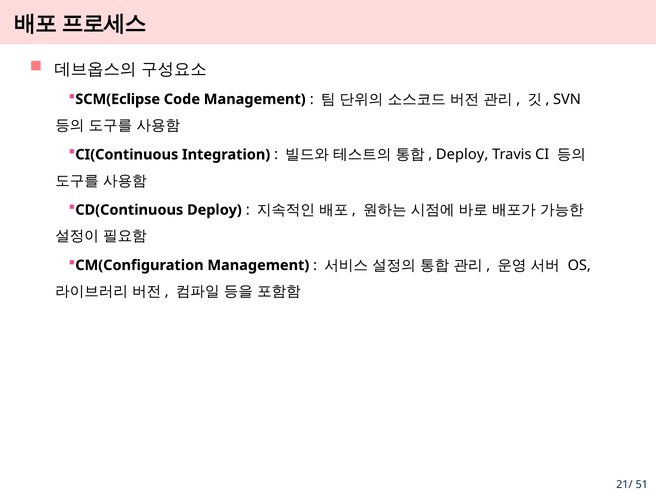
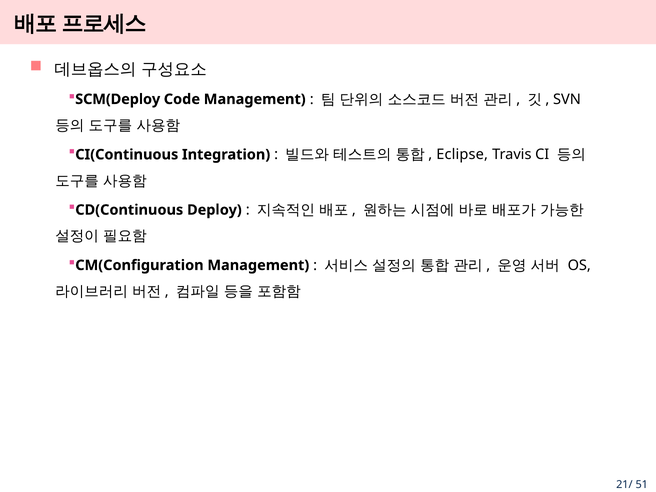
SCM(Eclipse: SCM(Eclipse -> SCM(Deploy
Deploy at (462, 155): Deploy -> Eclipse
